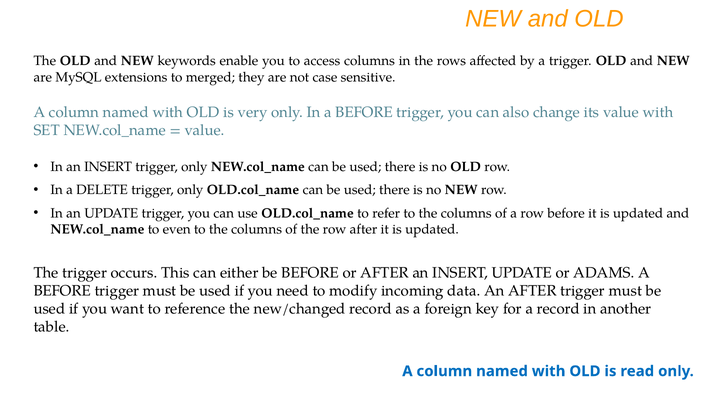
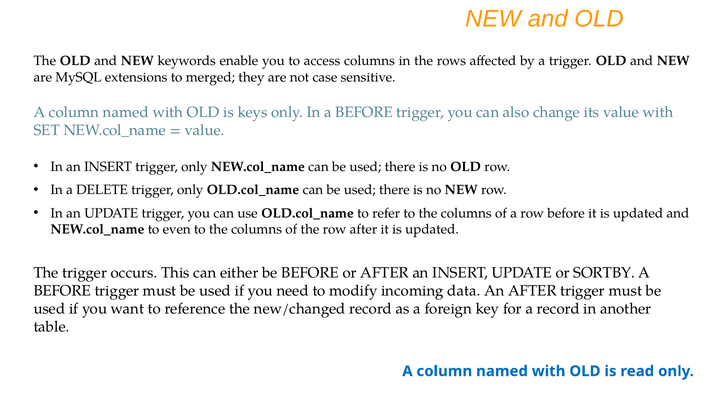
very: very -> keys
ADAMS: ADAMS -> SORTBY
